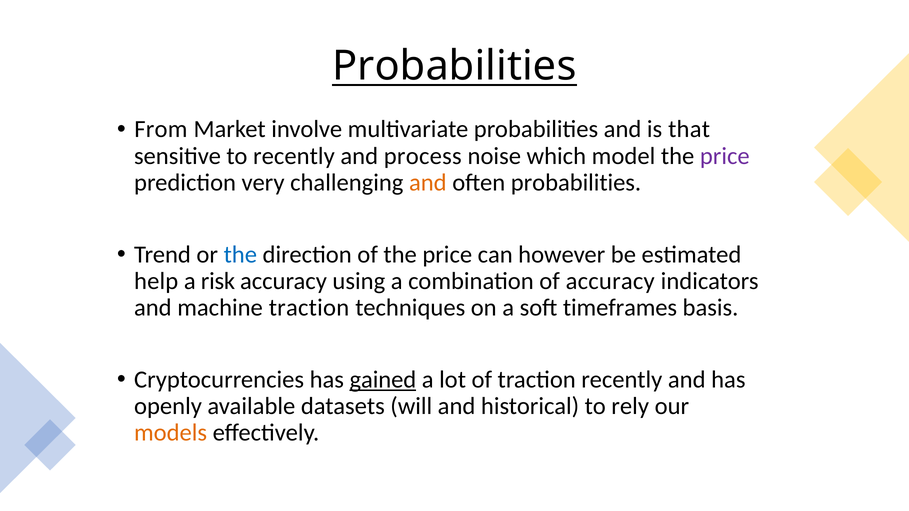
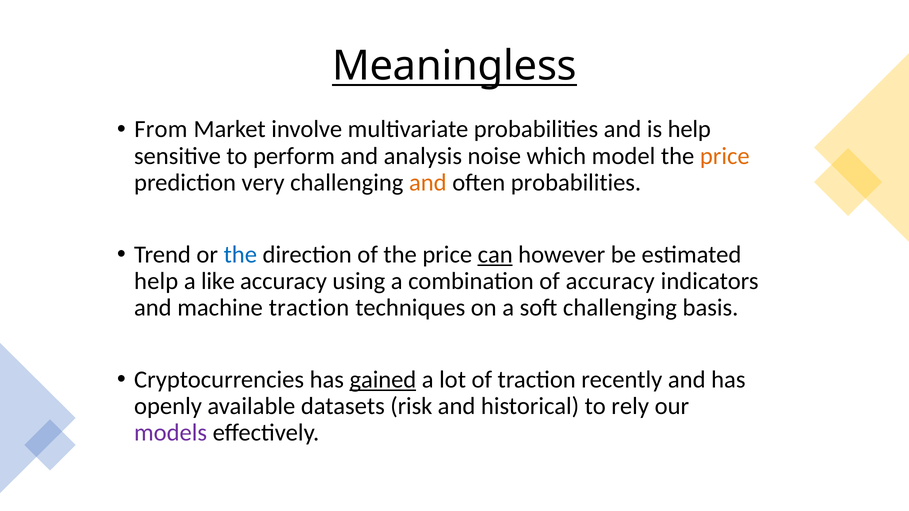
Probabilities at (454, 66): Probabilities -> Meaningless
is that: that -> help
to recently: recently -> perform
process: process -> analysis
price at (725, 156) colour: purple -> orange
can underline: none -> present
risk: risk -> like
soft timeframes: timeframes -> challenging
will: will -> risk
models colour: orange -> purple
